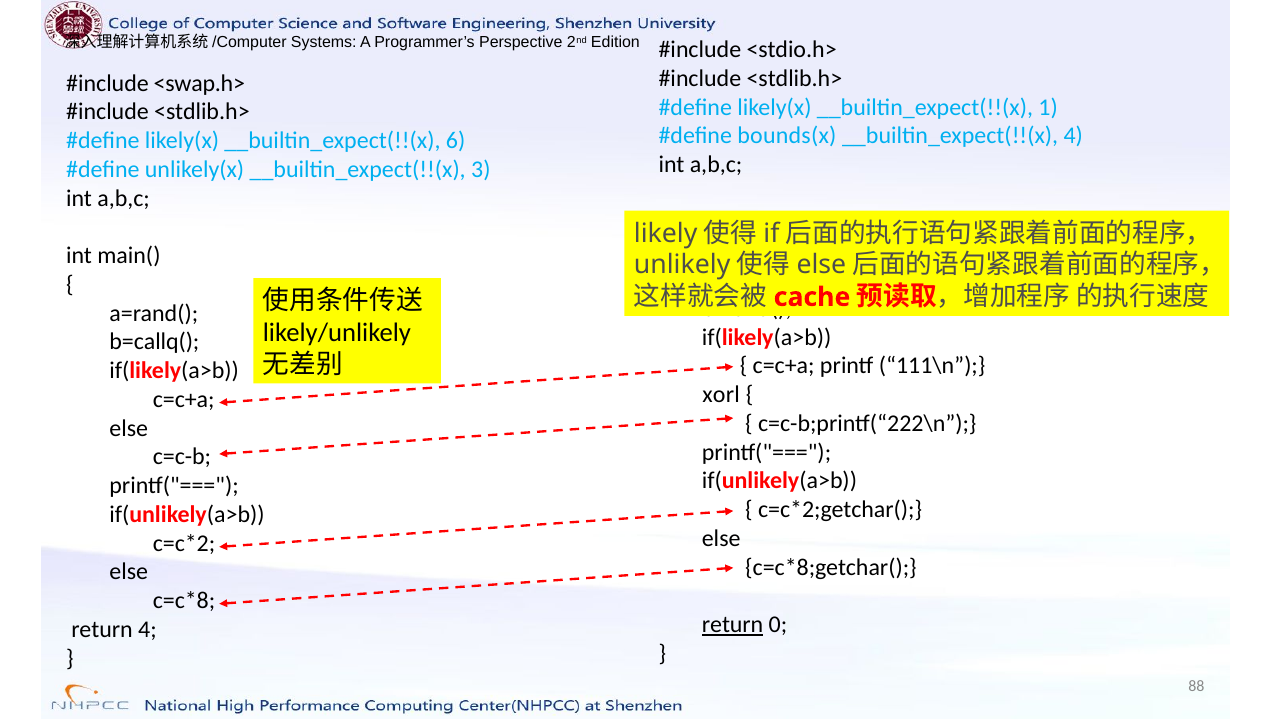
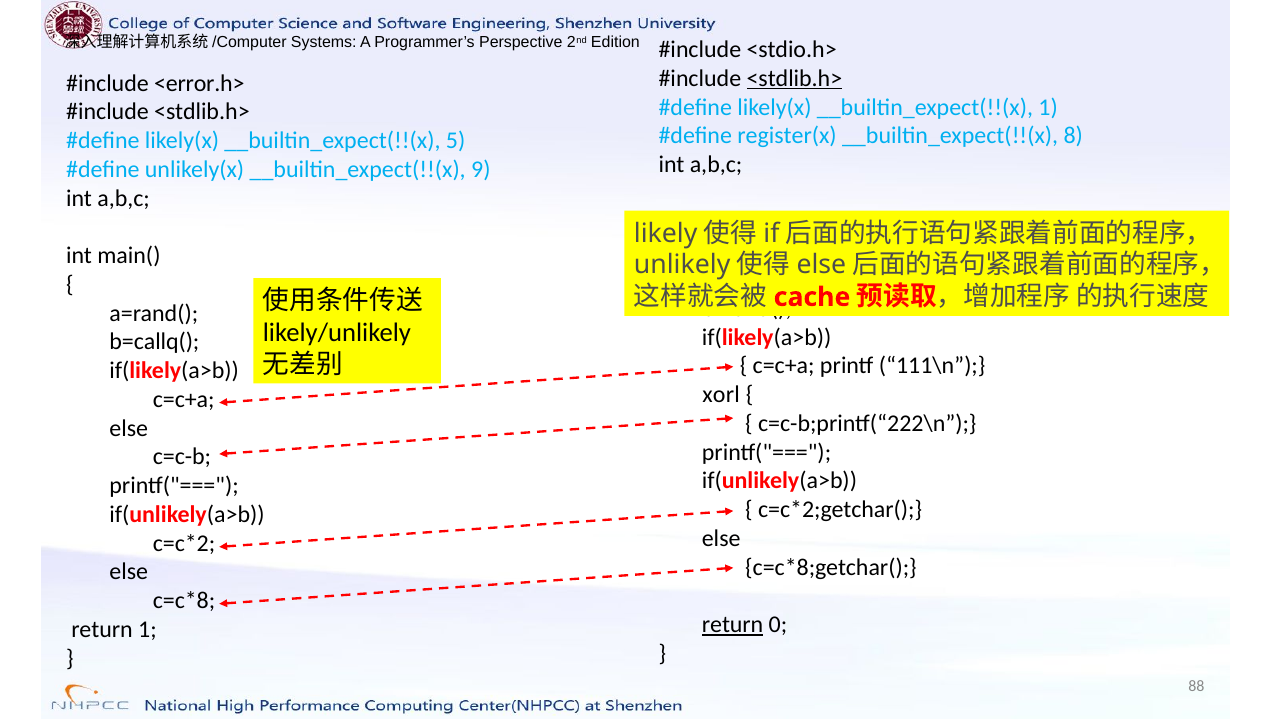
<stdlib.h> at (794, 78) underline: none -> present
<swap.h>: <swap.h> -> <error.h>
bounds(x: bounds(x -> register(x
__builtin_expect(!!(x 4: 4 -> 8
6: 6 -> 5
3: 3 -> 9
return 4: 4 -> 1
